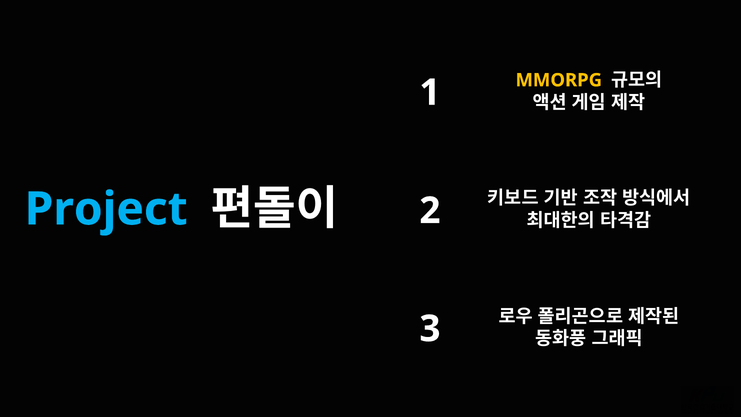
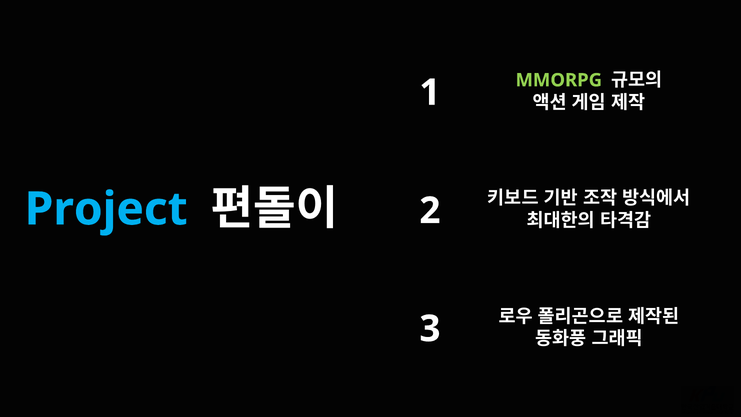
MMORPG colour: yellow -> light green
